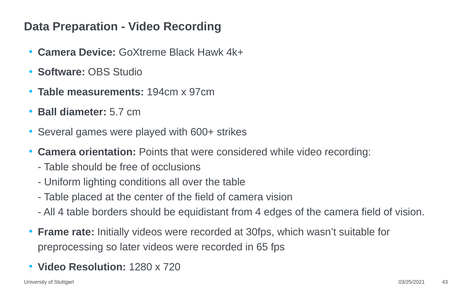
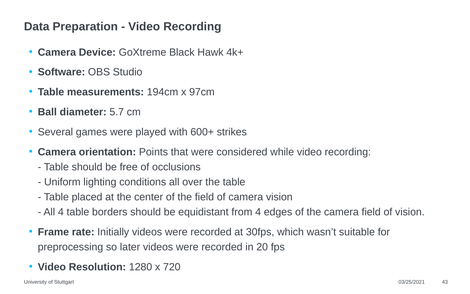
65: 65 -> 20
